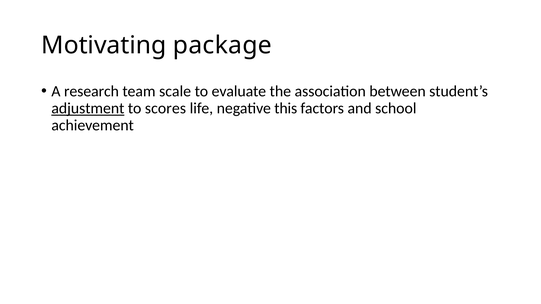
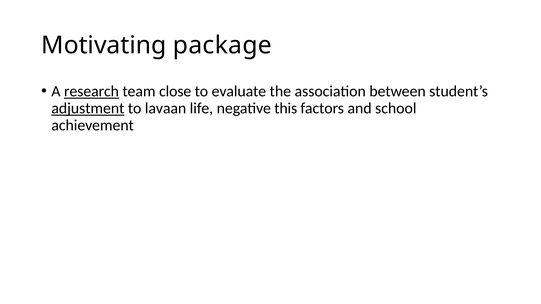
research underline: none -> present
scale: scale -> close
scores: scores -> lavaan
